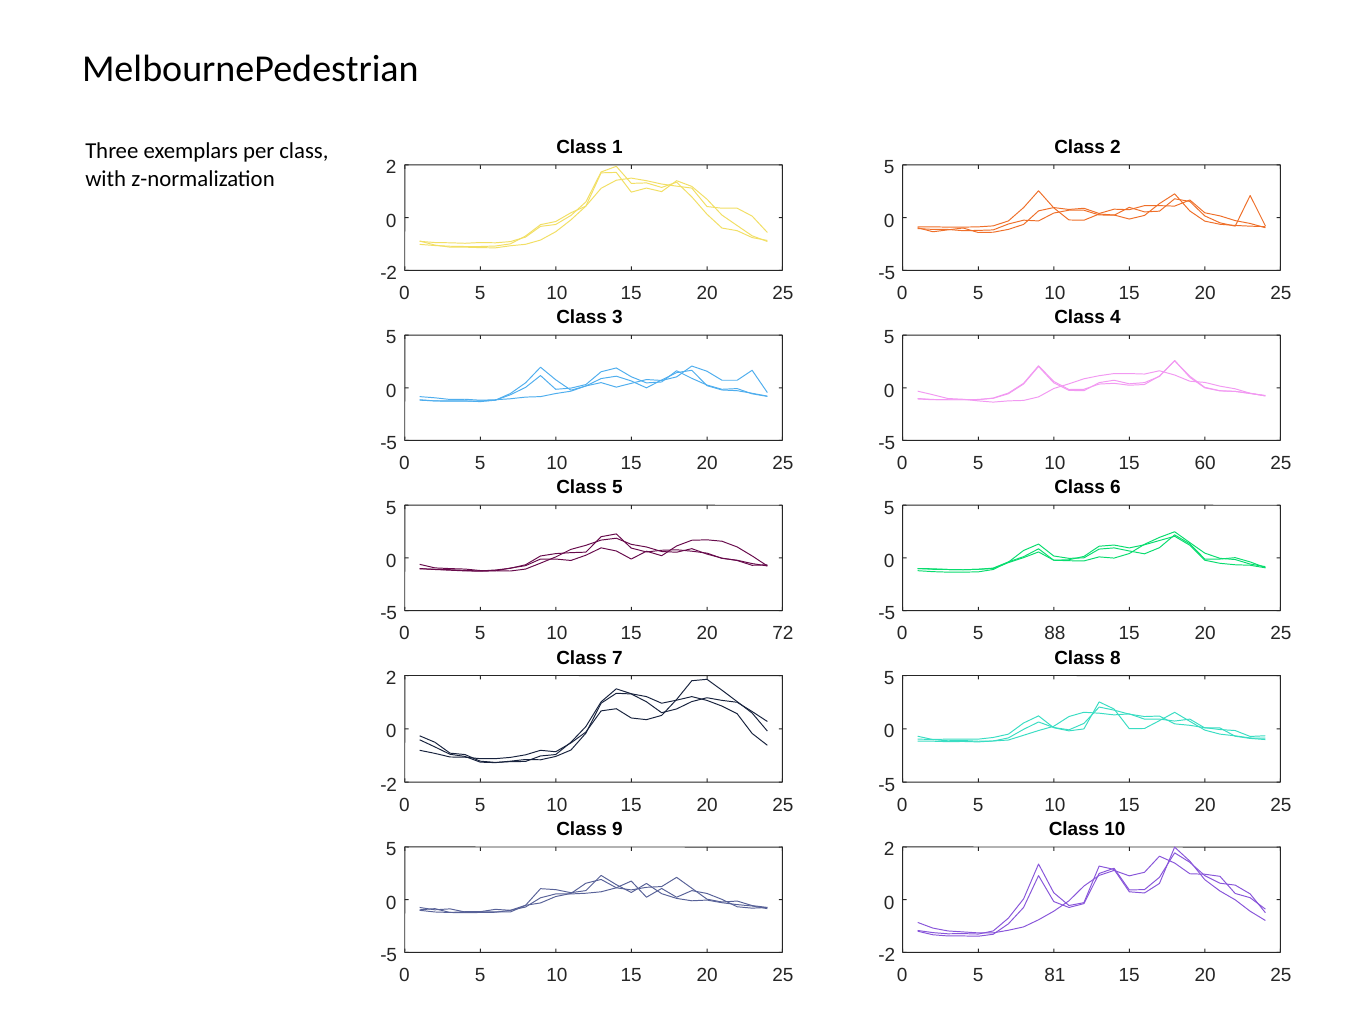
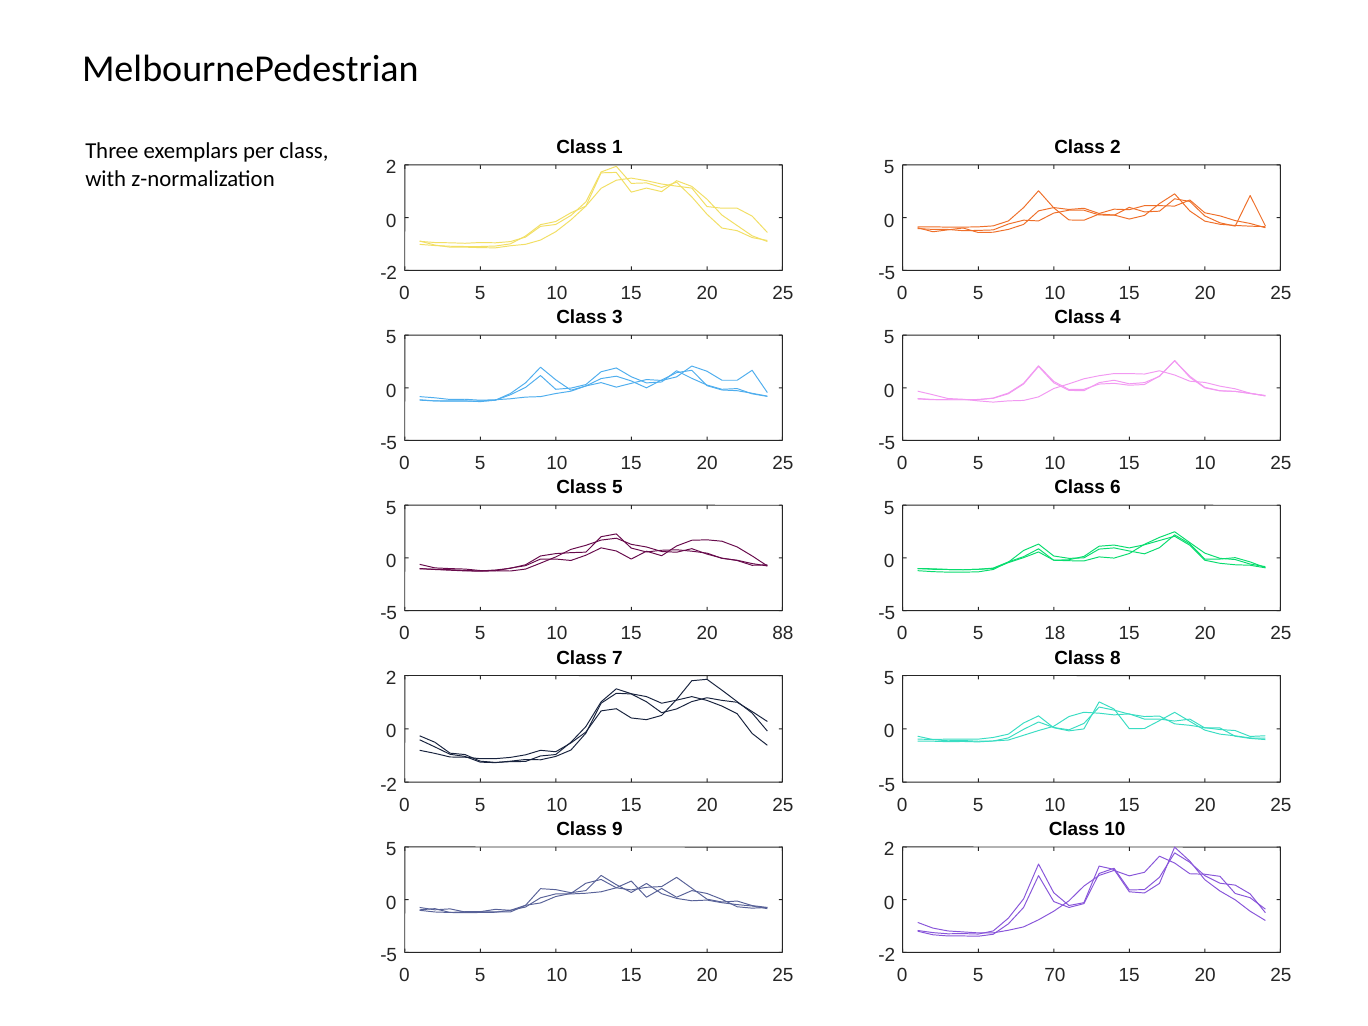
15 60: 60 -> 10
72: 72 -> 88
88: 88 -> 18
81: 81 -> 70
